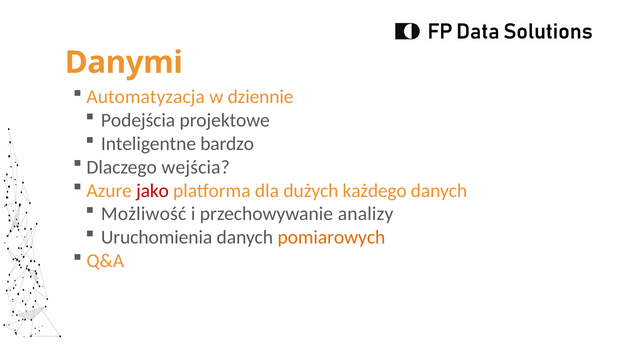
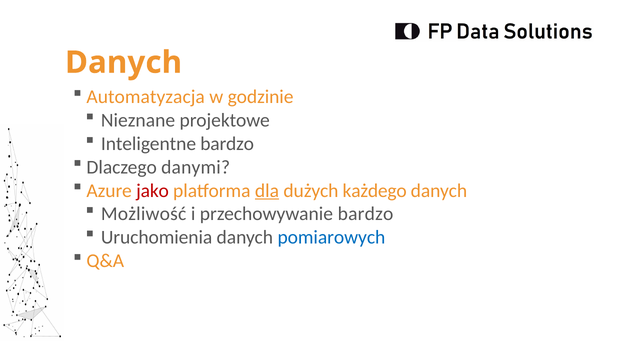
Danymi at (124, 63): Danymi -> Danych
dziennie: dziennie -> godzinie
Podejścia: Podejścia -> Nieznane
wejścia: wejścia -> danymi
dla underline: none -> present
przechowywanie analizy: analizy -> bardzo
pomiarowych colour: orange -> blue
